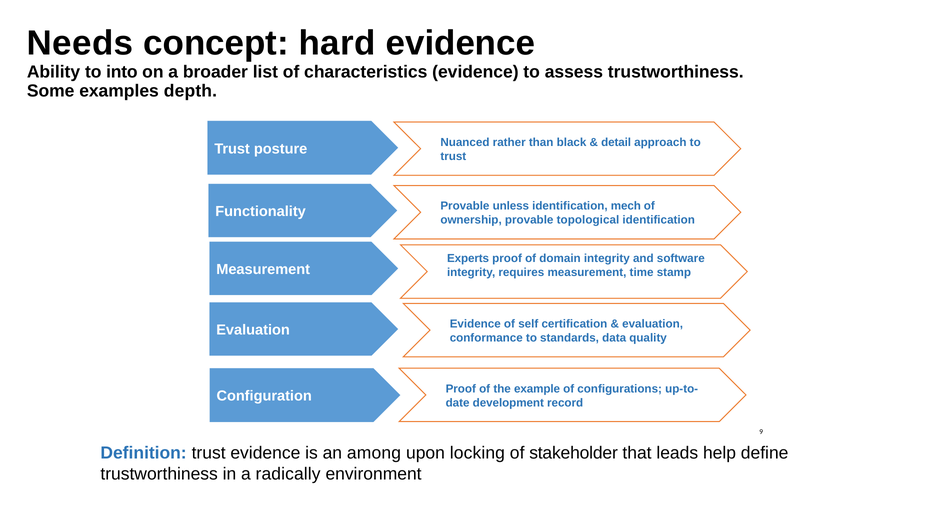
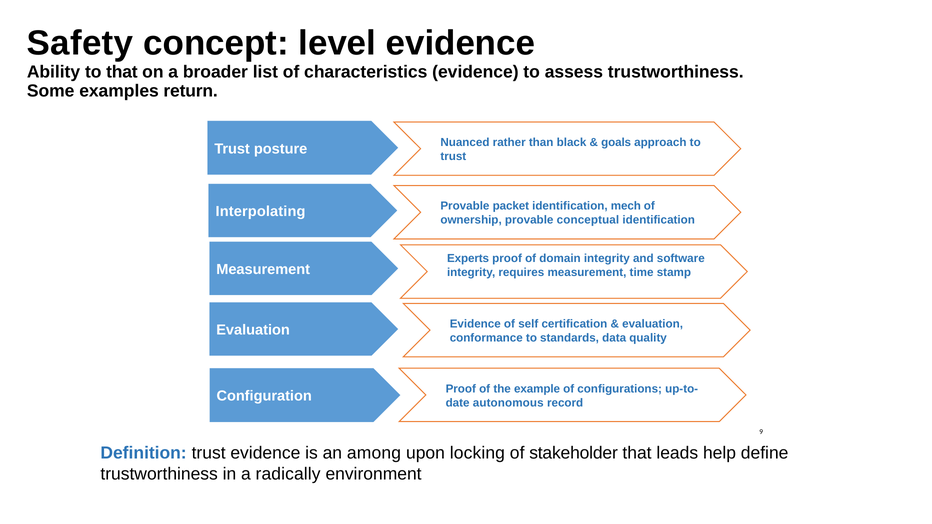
Needs: Needs -> Safety
hard: hard -> level
to into: into -> that
depth: depth -> return
detail: detail -> goals
Functionality: Functionality -> Interpolating
unless: unless -> packet
topological: topological -> conceptual
development: development -> autonomous
